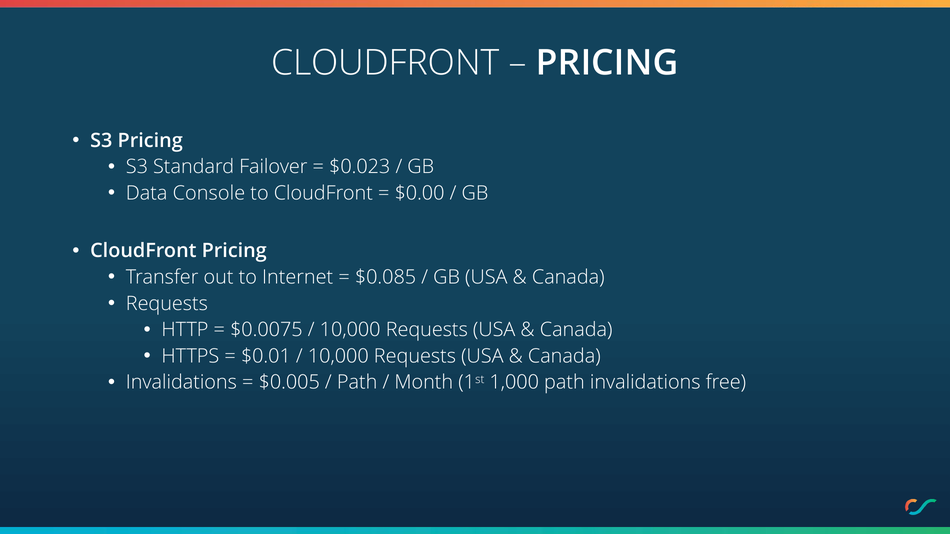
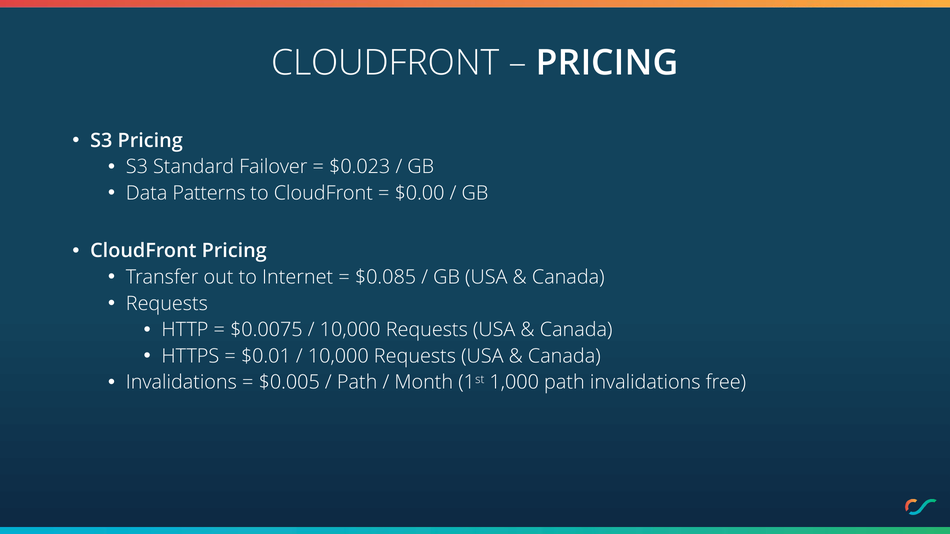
Console: Console -> Patterns
